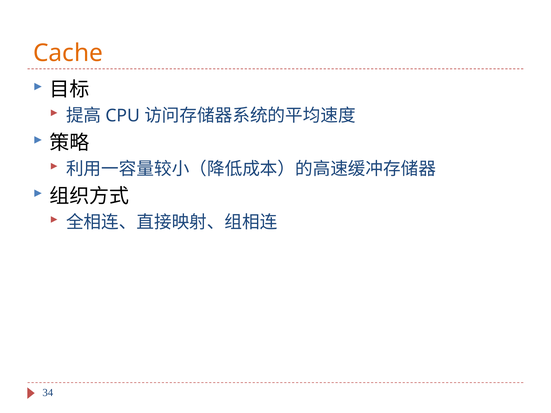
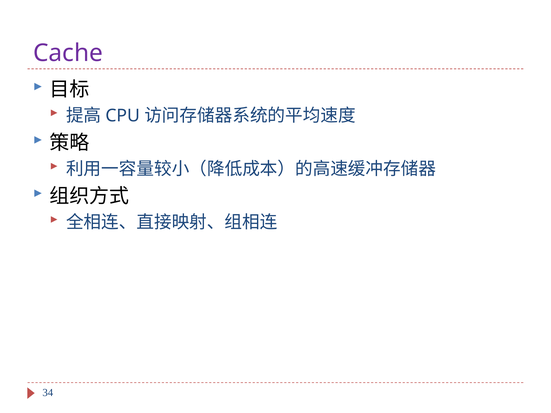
Cache colour: orange -> purple
